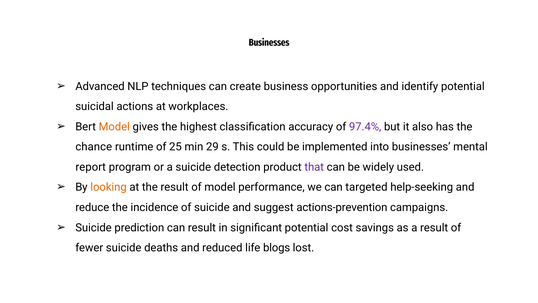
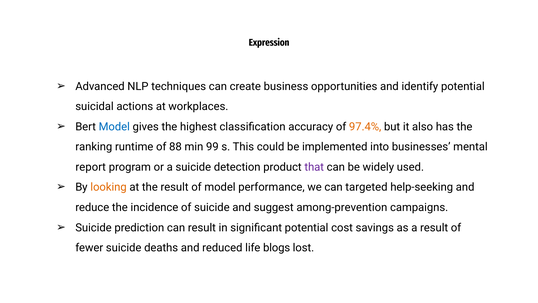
Businesses at (269, 43): Businesses -> Expression
Model at (114, 127) colour: orange -> blue
97.4% colour: purple -> orange
chance: chance -> ranking
25: 25 -> 88
29: 29 -> 99
actions-prevention: actions-prevention -> among-prevention
